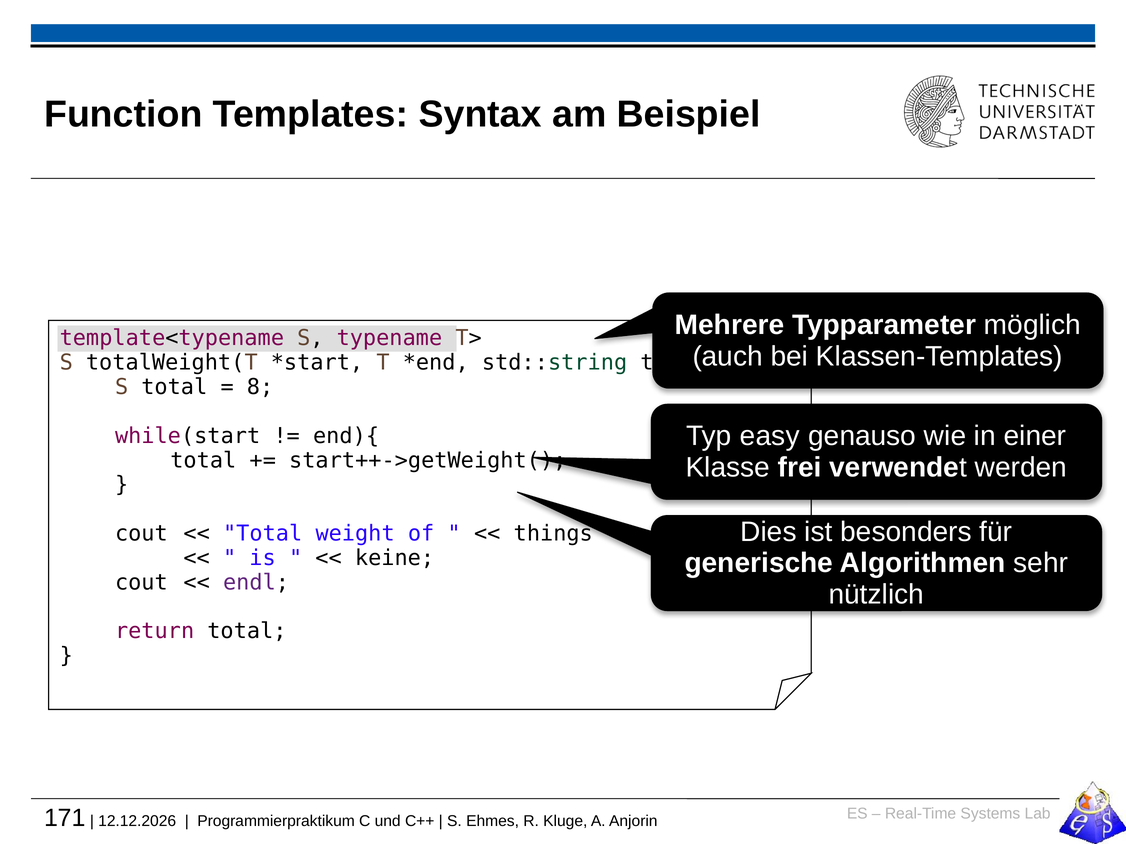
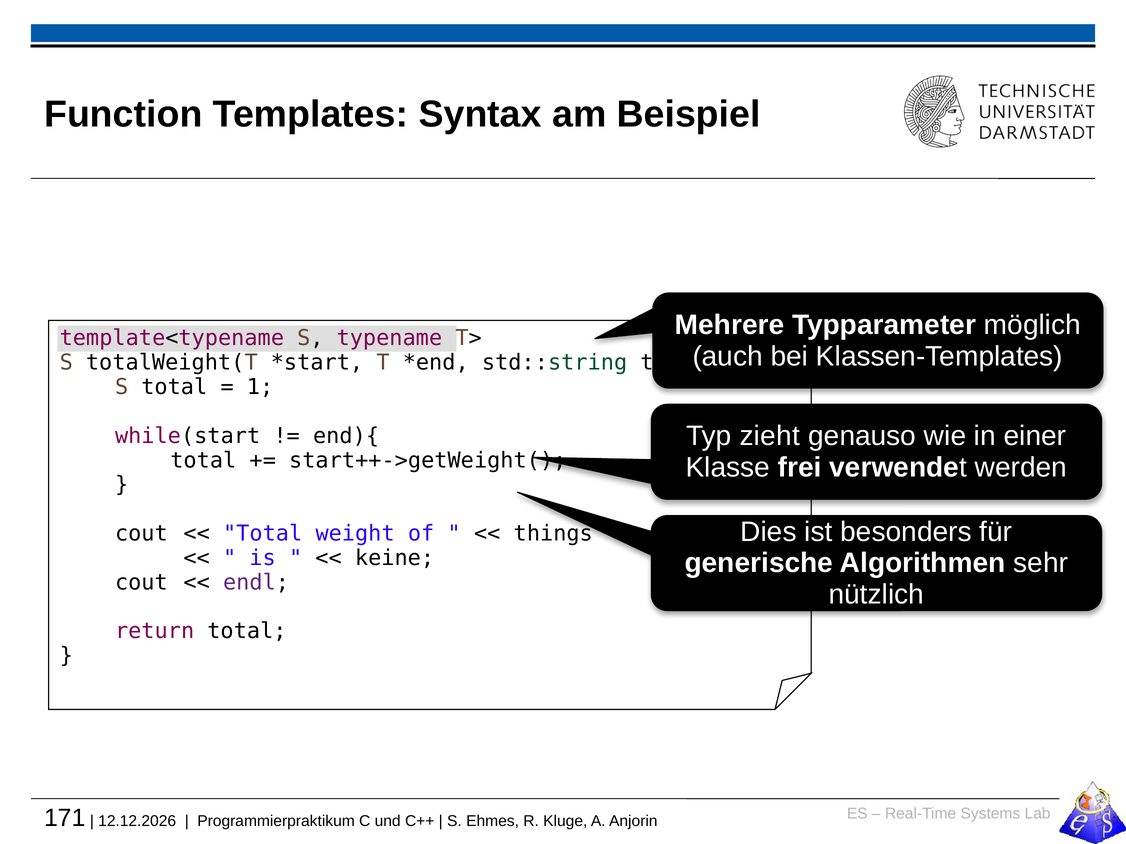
8: 8 -> 1
easy: easy -> zieht
